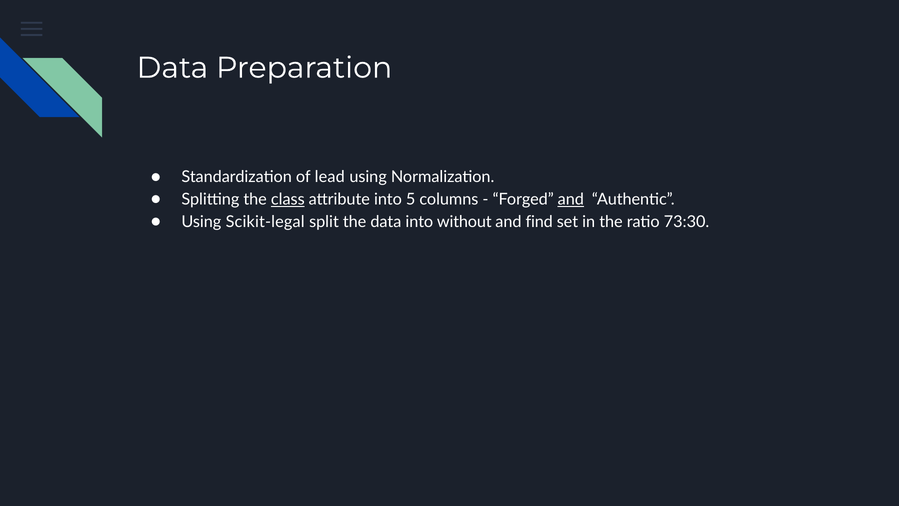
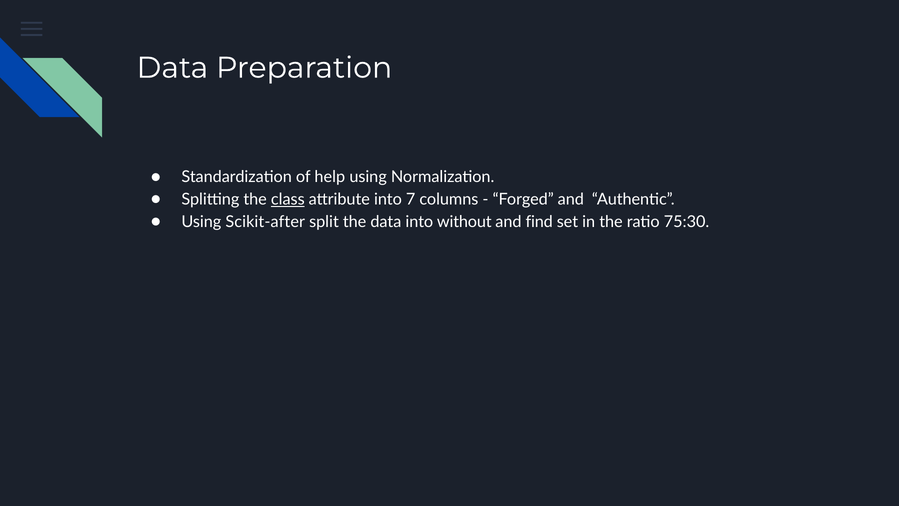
lead: lead -> help
5: 5 -> 7
and at (571, 199) underline: present -> none
Scikit-legal: Scikit-legal -> Scikit-after
73:30: 73:30 -> 75:30
